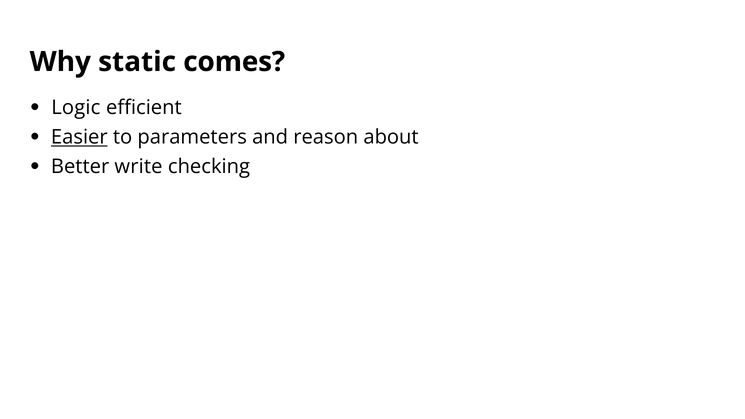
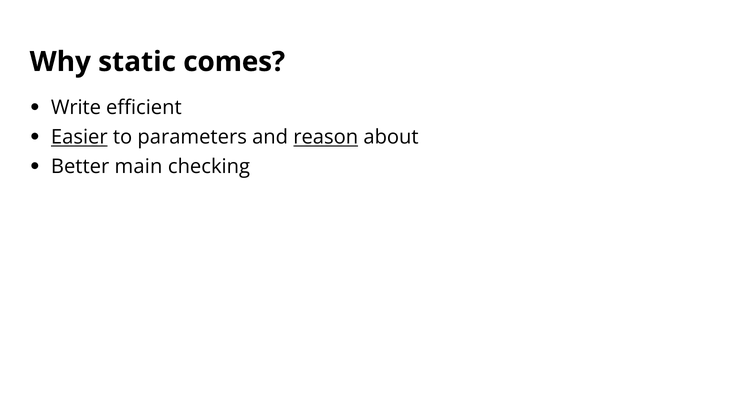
Logic: Logic -> Write
reason underline: none -> present
write: write -> main
